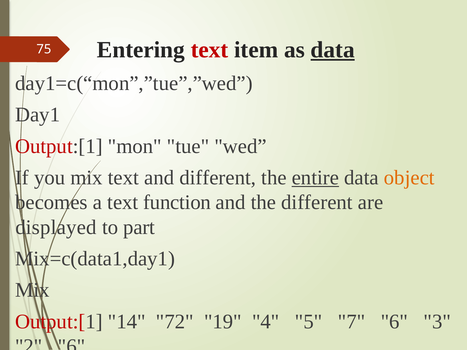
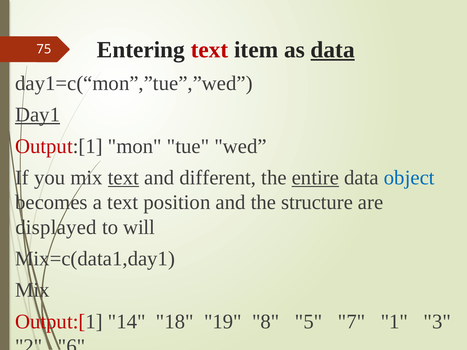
Day1 underline: none -> present
text at (123, 178) underline: none -> present
object colour: orange -> blue
function: function -> position
the different: different -> structure
part: part -> will
72: 72 -> 18
19 4: 4 -> 8
7 6: 6 -> 1
